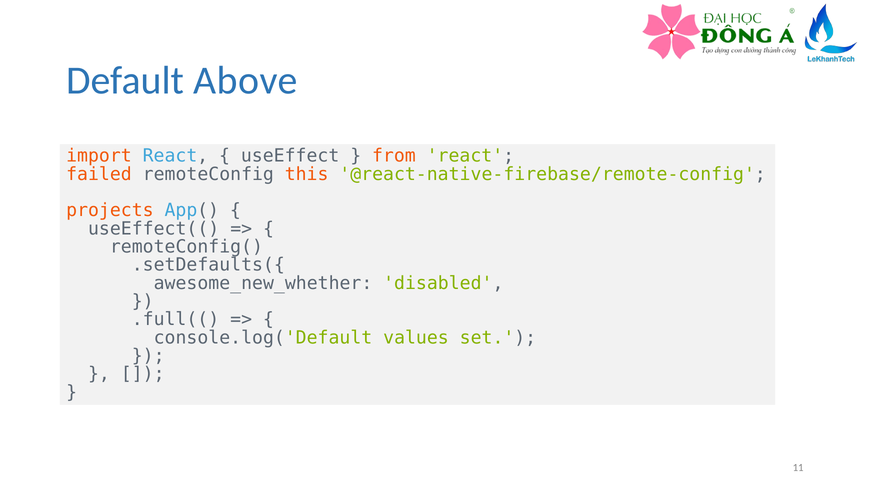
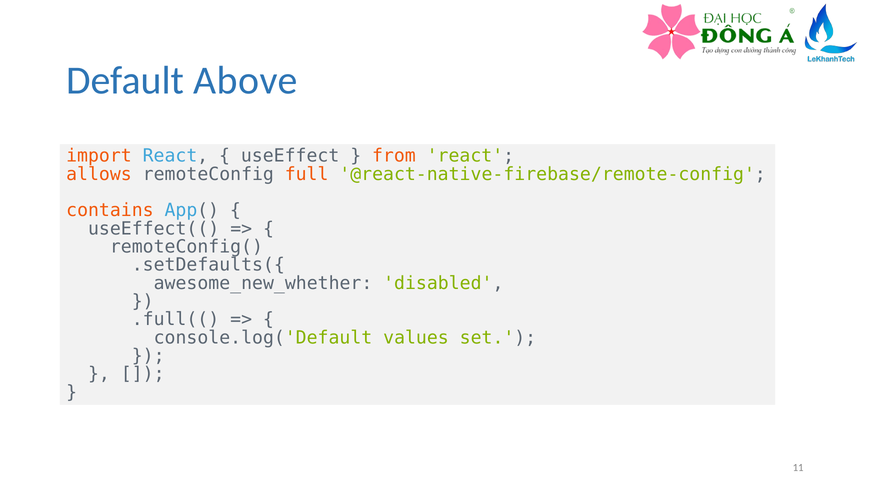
failed: failed -> allows
this: this -> full
projects: projects -> contains
